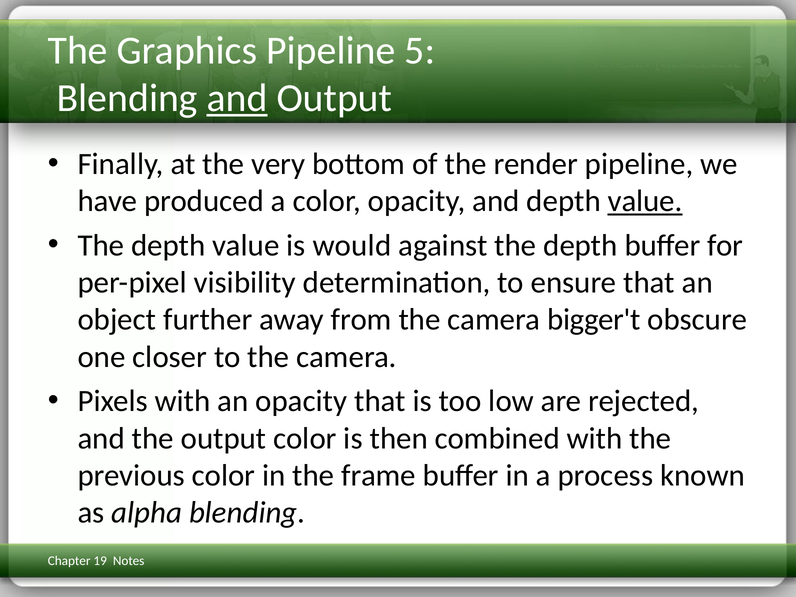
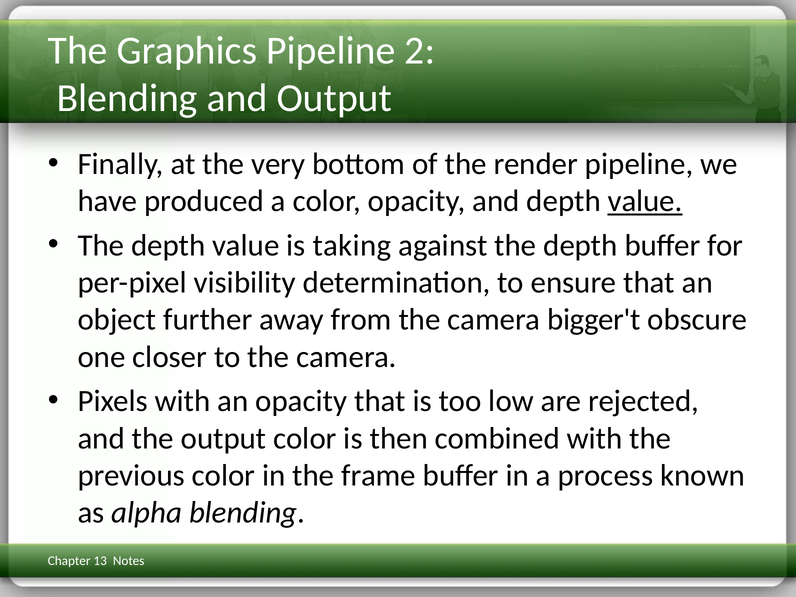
5: 5 -> 2
and at (237, 98) underline: present -> none
would: would -> taking
19: 19 -> 13
